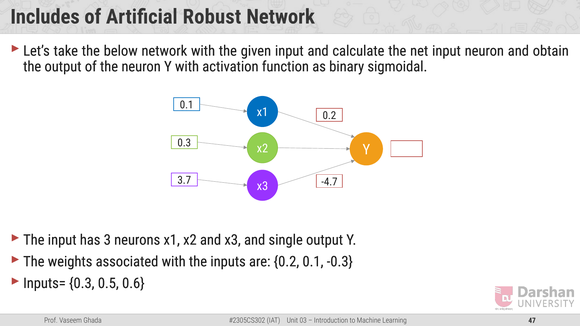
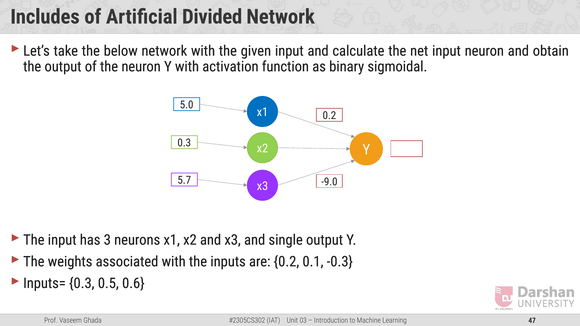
Robust: Robust -> Divided
0.1 at (187, 105): 0.1 -> 5.0
3.7: 3.7 -> 5.7
-4.7: -4.7 -> -9.0
